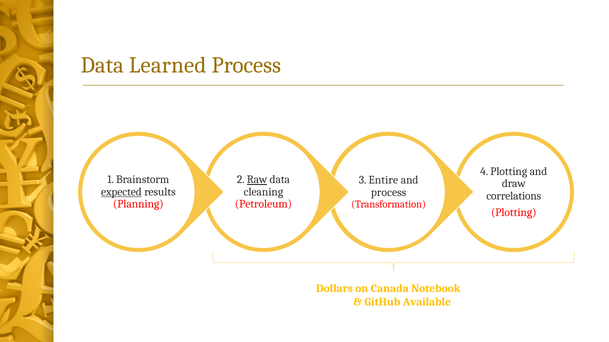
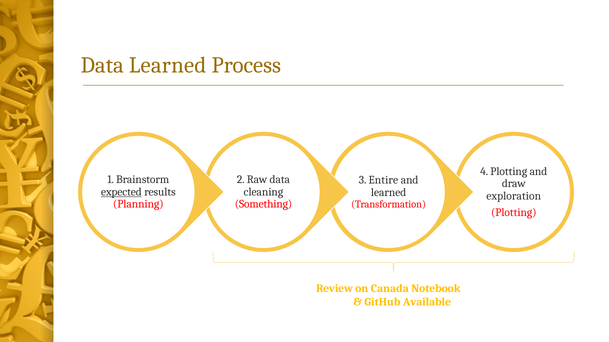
Raw underline: present -> none
process at (389, 193): process -> learned
correlations: correlations -> exploration
Petroleum: Petroleum -> Something
Dollars: Dollars -> Review
